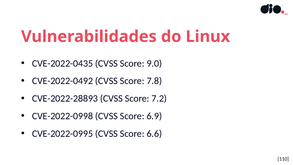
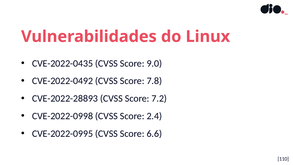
6.9: 6.9 -> 2.4
